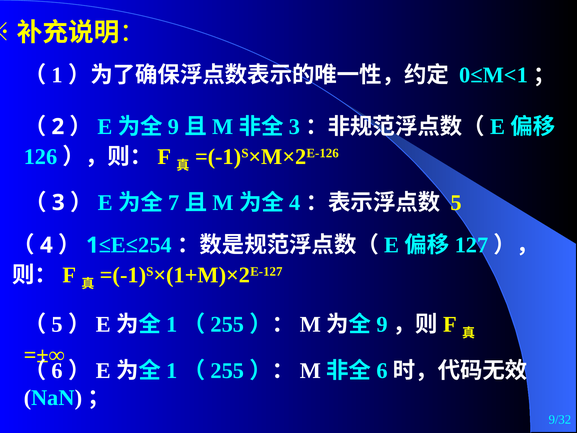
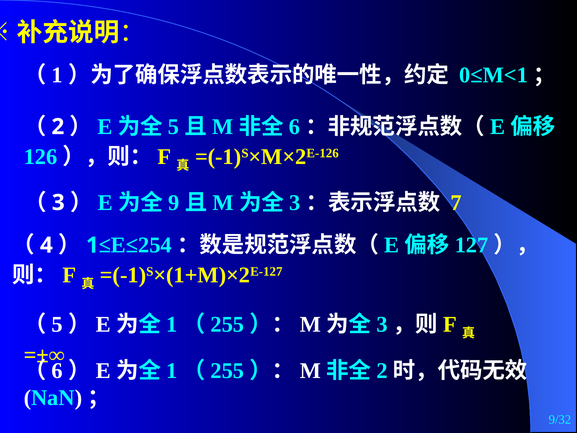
9 at (174, 127): 9 -> 5
3 at (294, 127): 3 -> 6
7: 7 -> 9
4 at (295, 202): 4 -> 3
5 at (456, 202): 5 -> 7
9 at (382, 324): 9 -> 3
6 at (382, 371): 6 -> 2
